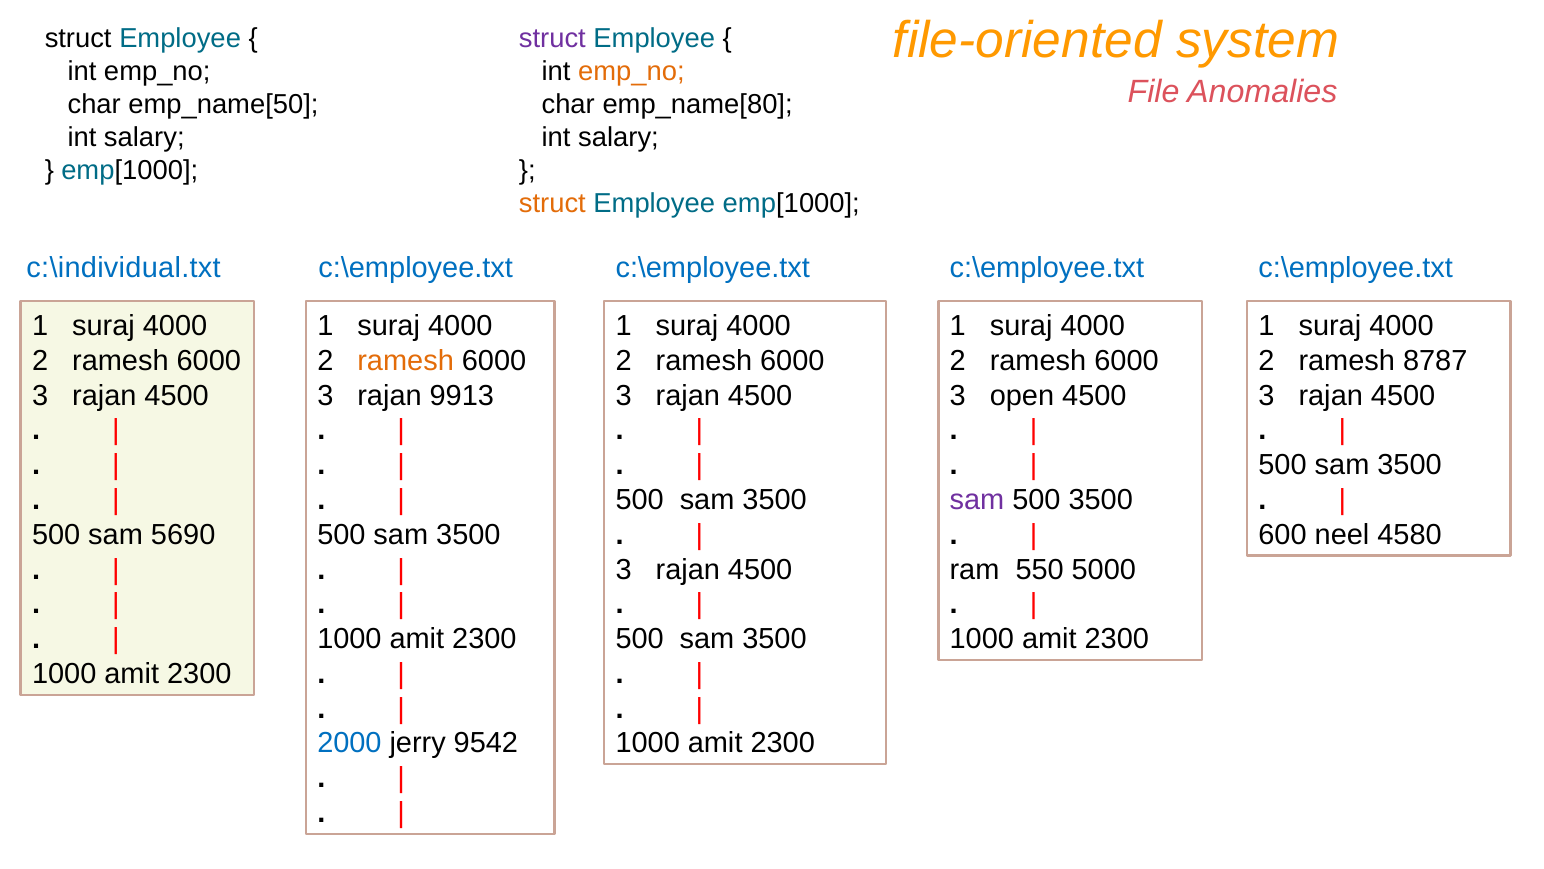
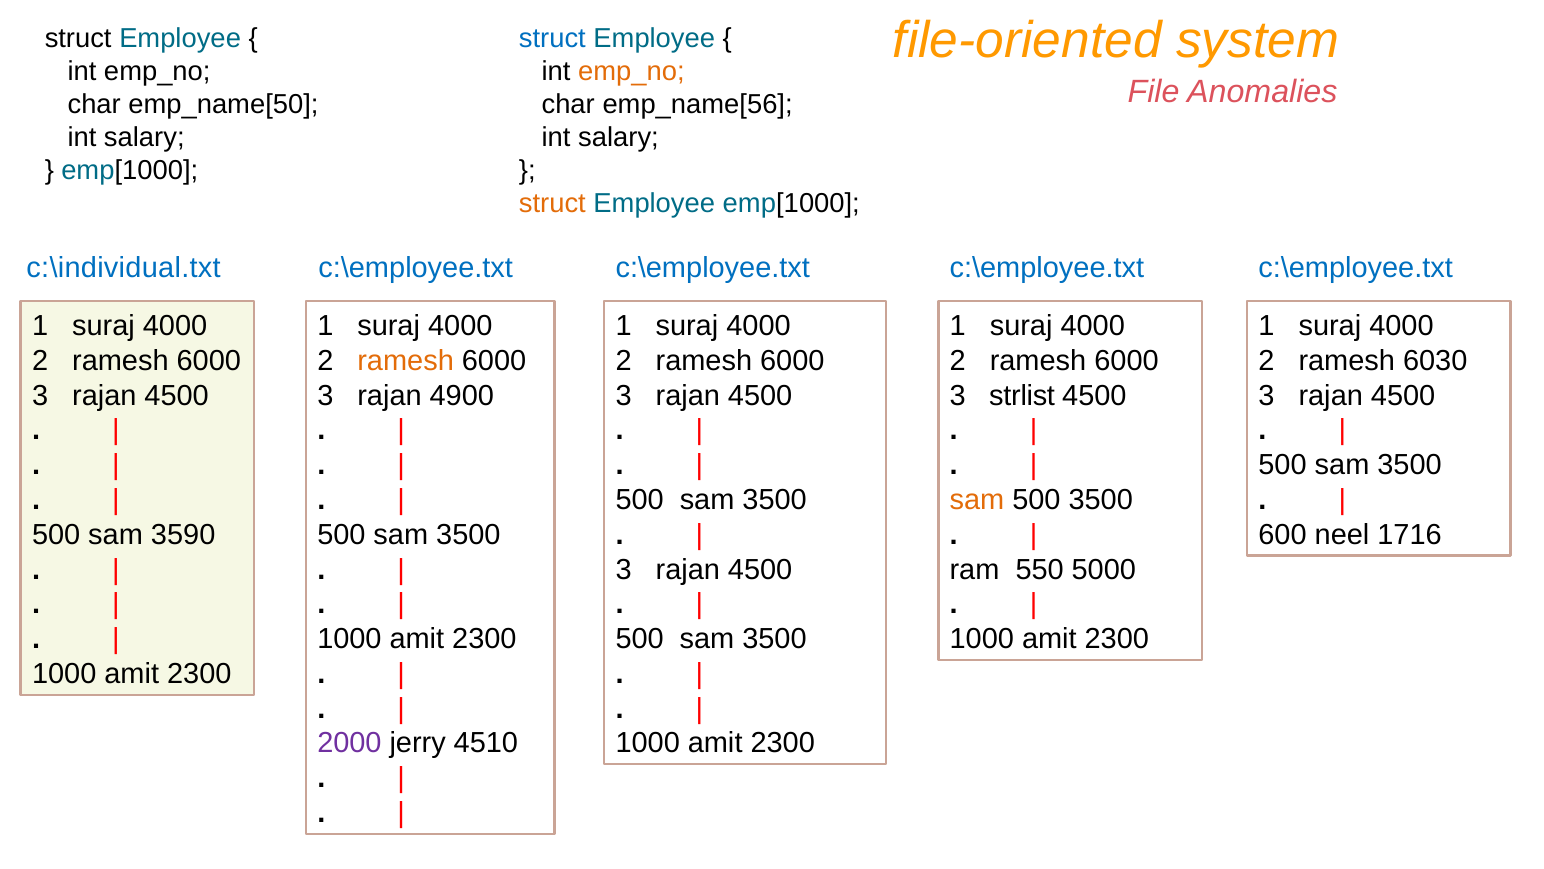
struct at (552, 39) colour: purple -> blue
emp_name[80: emp_name[80 -> emp_name[56
8787: 8787 -> 6030
9913: 9913 -> 4900
open: open -> strlist
sam at (977, 500) colour: purple -> orange
5690: 5690 -> 3590
4580: 4580 -> 1716
2000 colour: blue -> purple
9542: 9542 -> 4510
